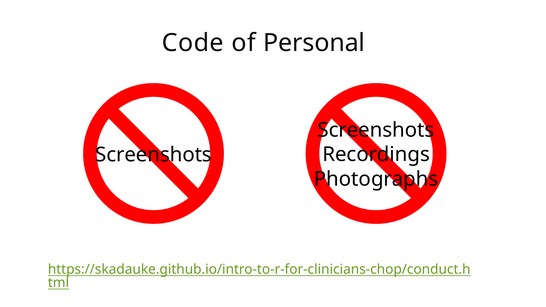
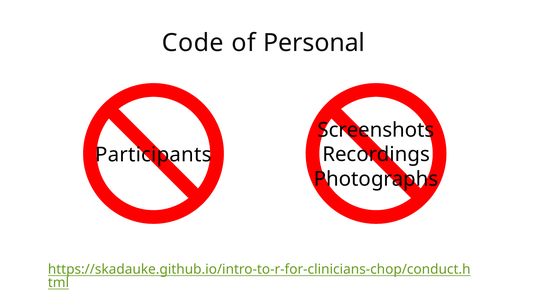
Screenshots at (154, 155): Screenshots -> Participants
